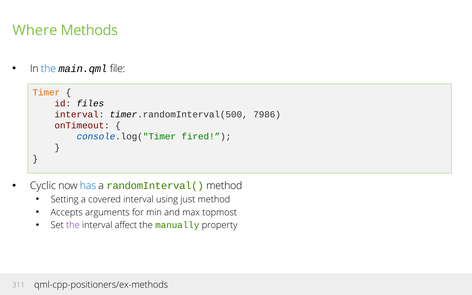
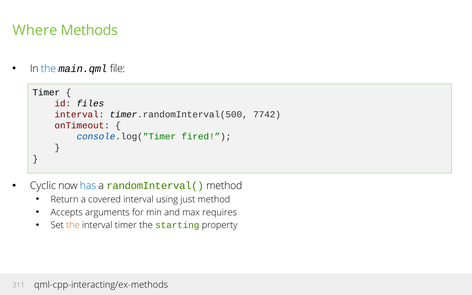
Timer at (46, 92) colour: orange -> black
7986: 7986 -> 7742
Setting: Setting -> Return
topmost: topmost -> requires
the at (73, 225) colour: purple -> orange
interval affect: affect -> timer
manually: manually -> starting
qml-cpp-positioners/ex-methods: qml-cpp-positioners/ex-methods -> qml-cpp-interacting/ex-methods
